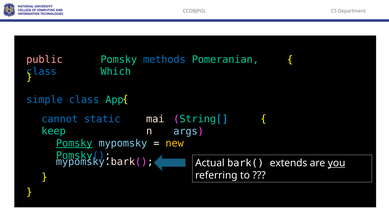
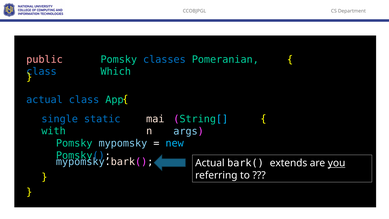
methods: methods -> classes
simple at (44, 100): simple -> actual
cannot: cannot -> single
keep: keep -> with
Pomsky at (74, 143) underline: present -> none
new colour: yellow -> light blue
